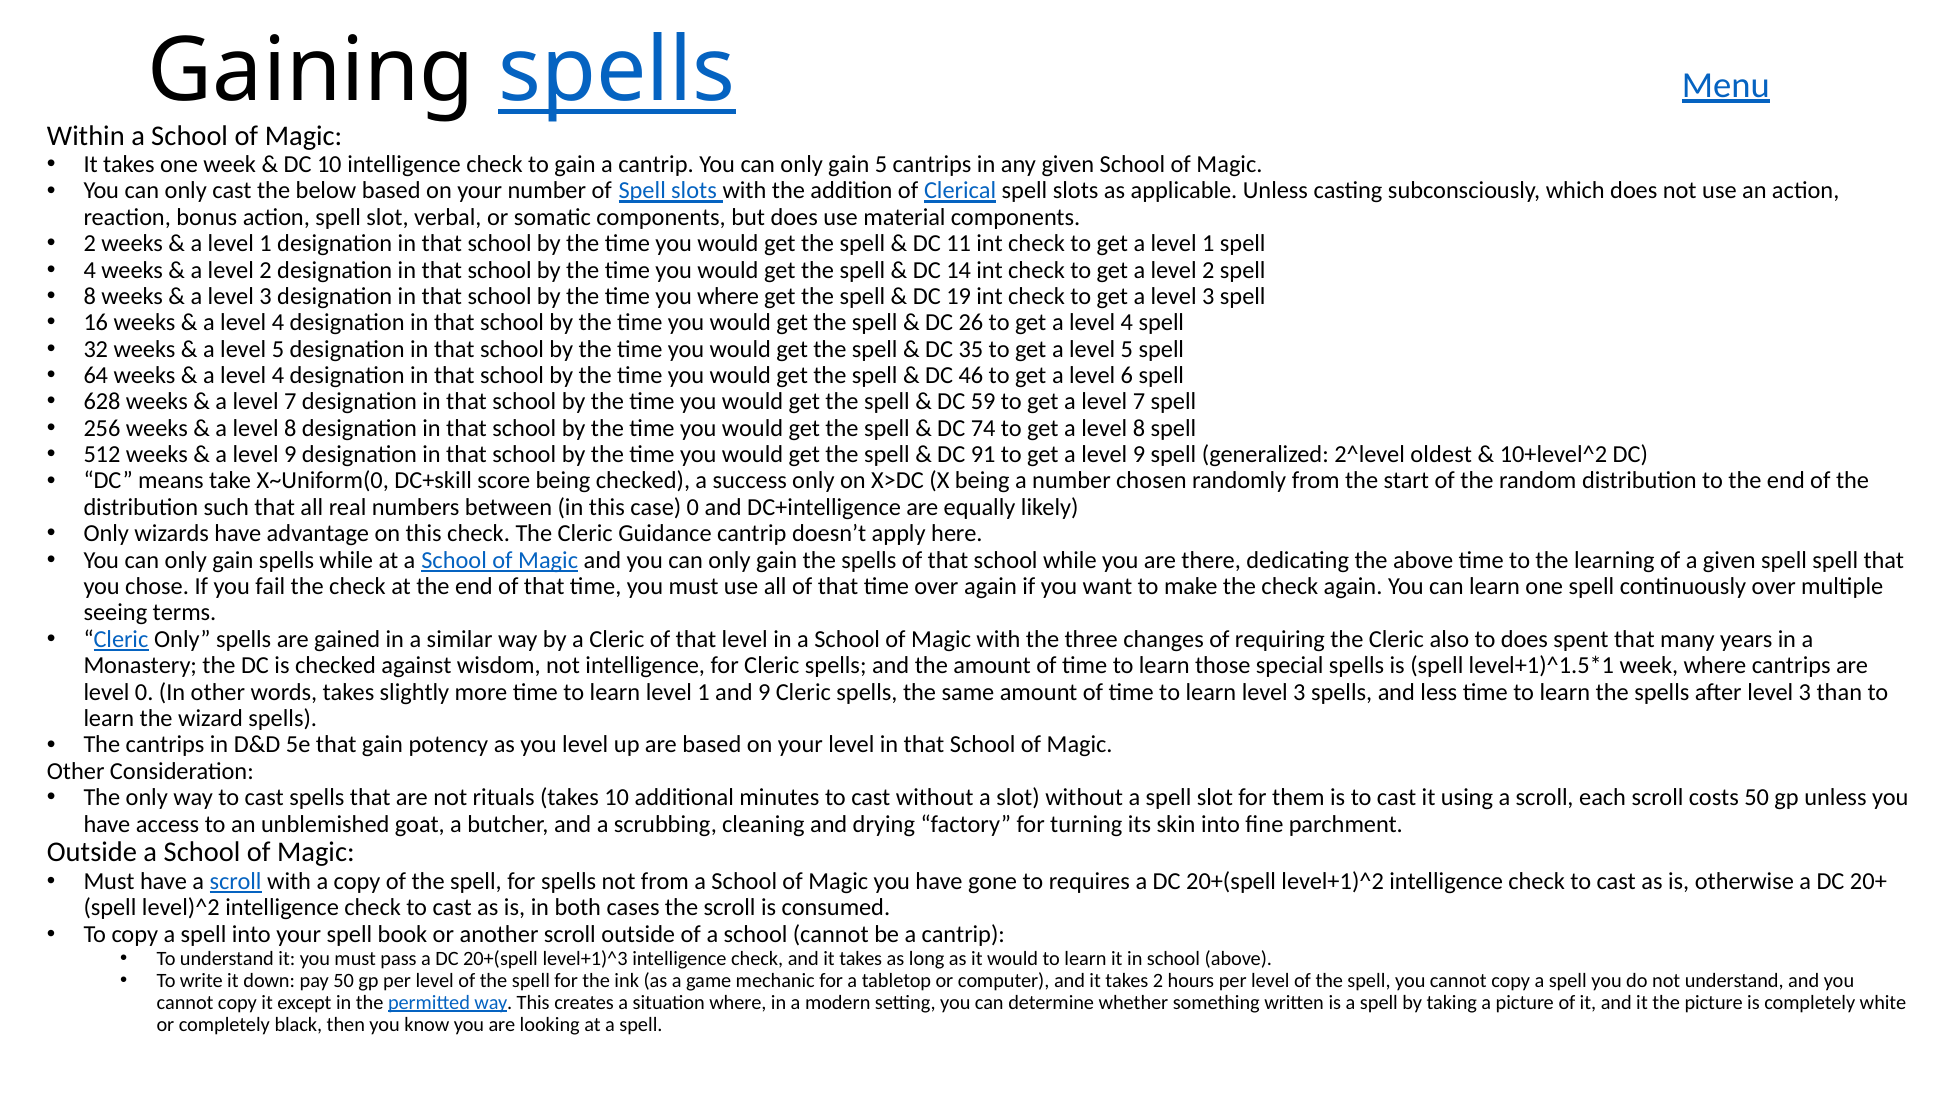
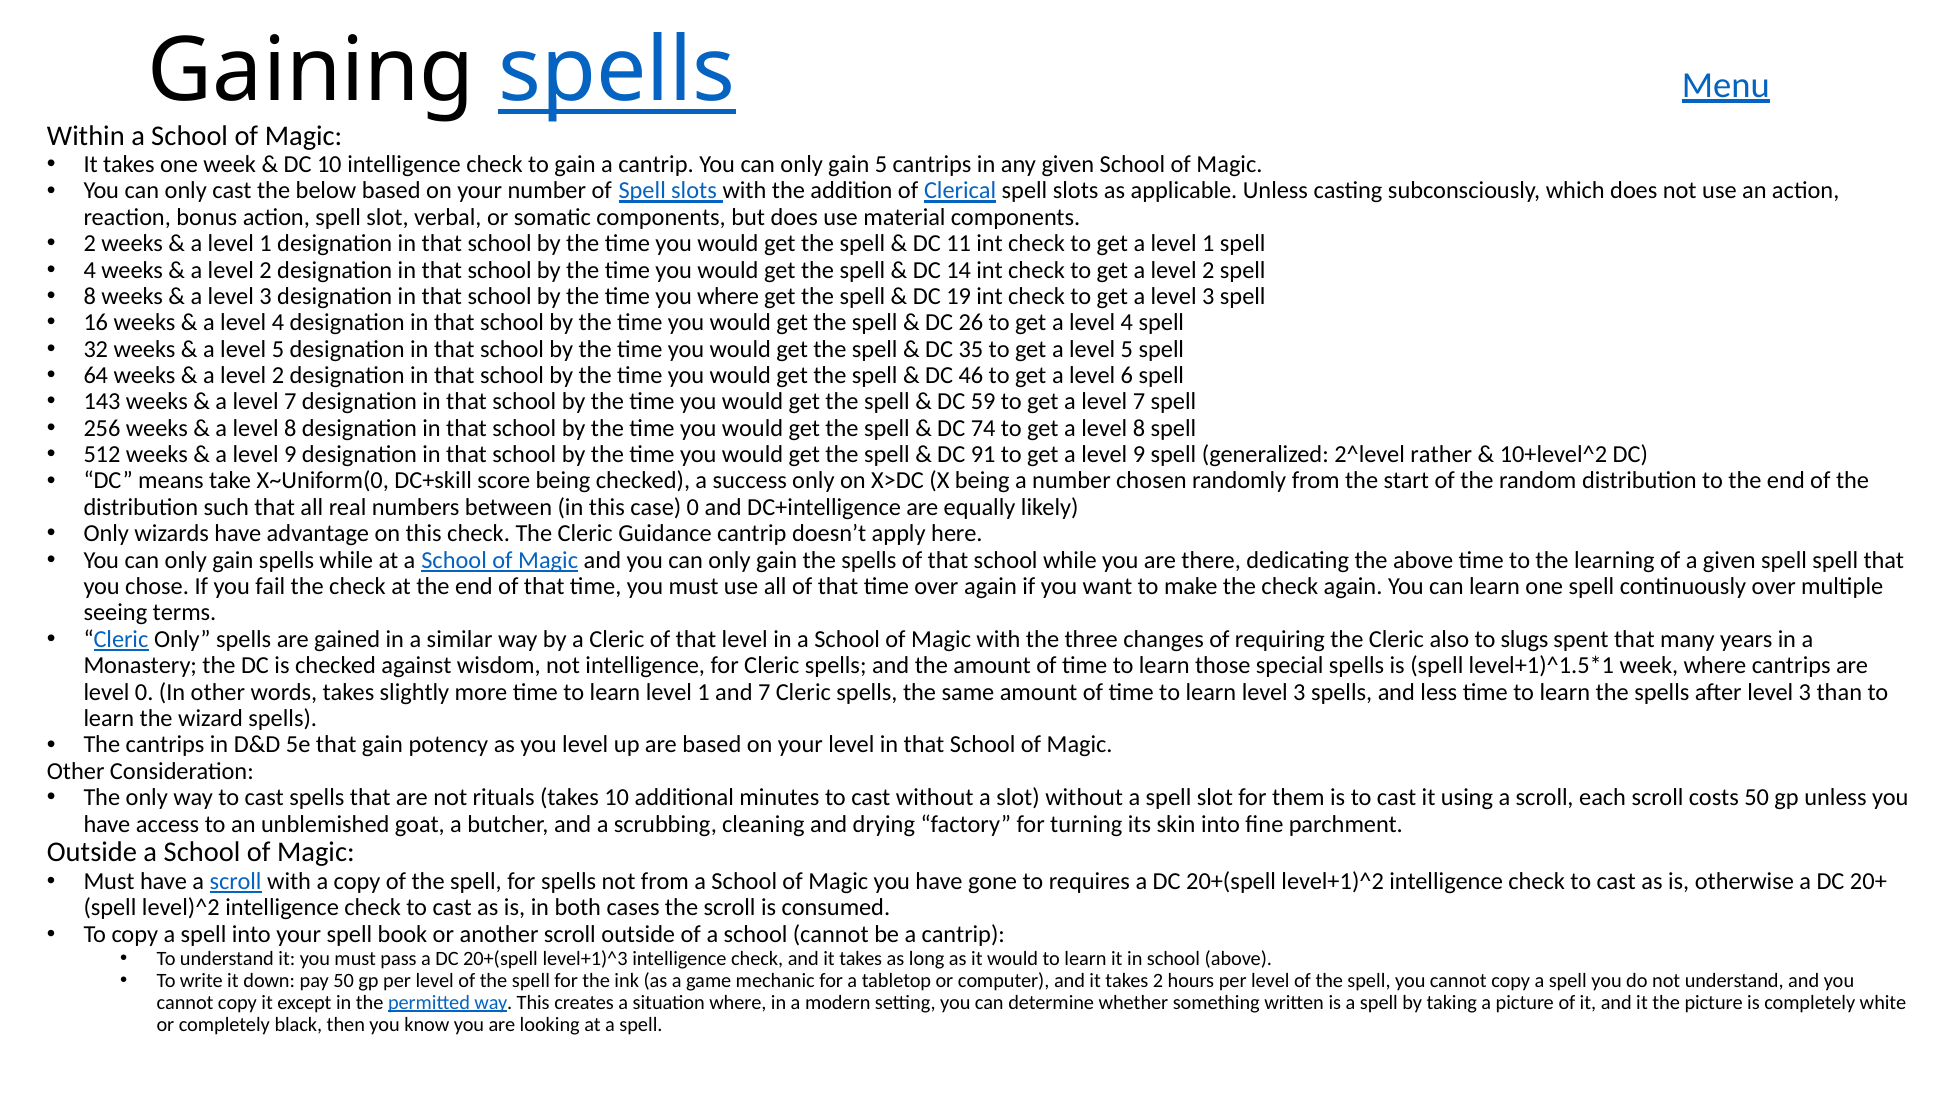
4 at (278, 375): 4 -> 2
628: 628 -> 143
oldest: oldest -> rather
to does: does -> slugs
and 9: 9 -> 7
